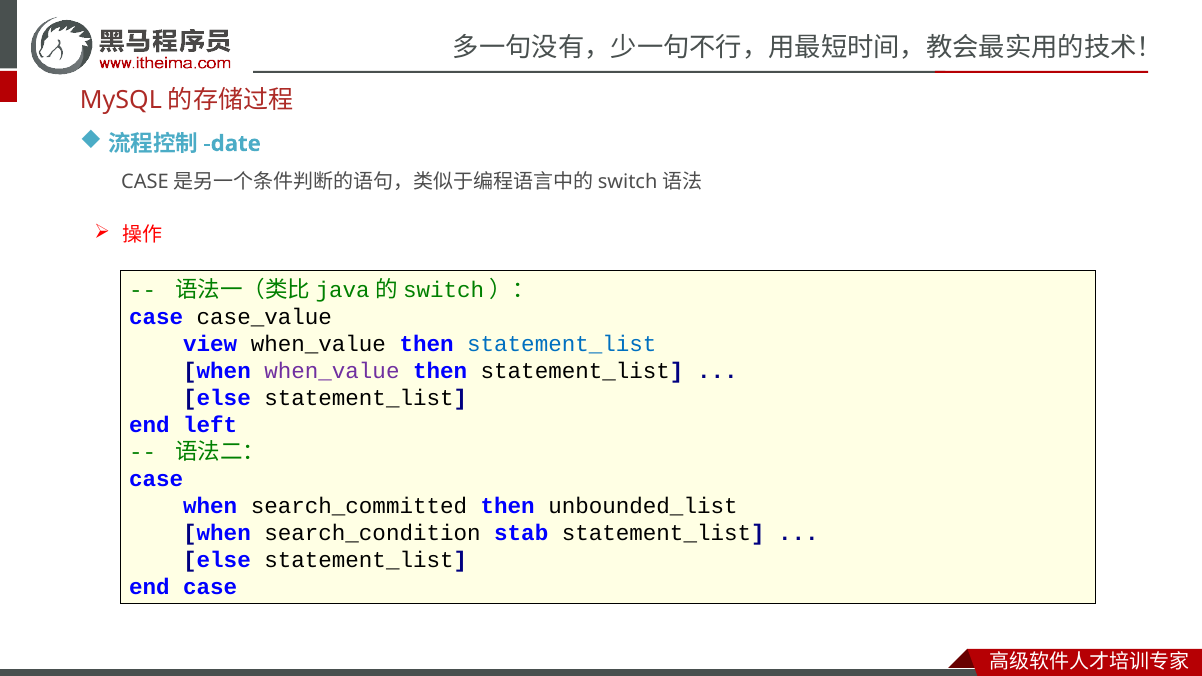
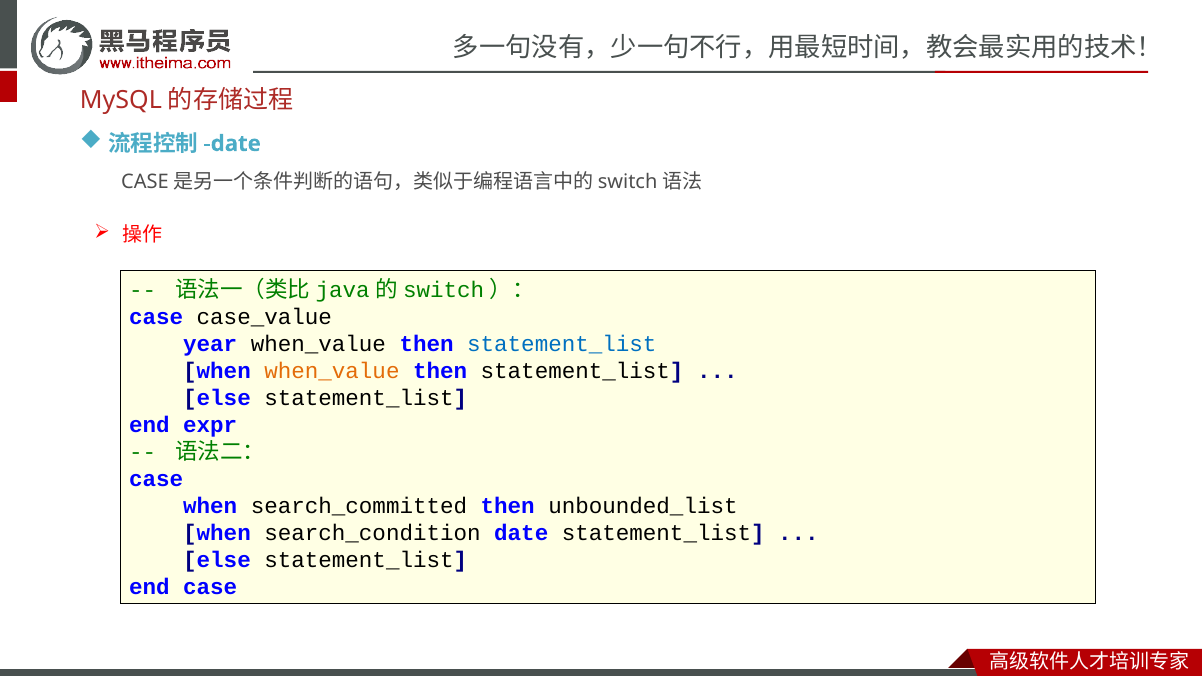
view: view -> year
when_value at (332, 371) colour: purple -> orange
left: left -> expr
search_condition stab: stab -> date
